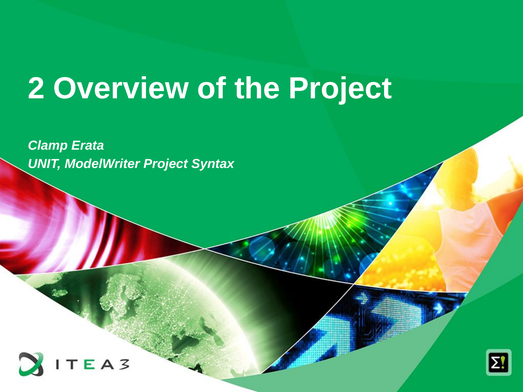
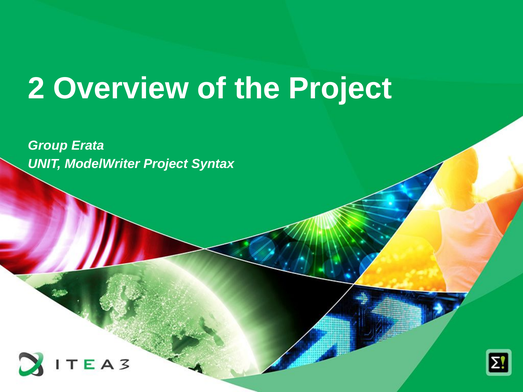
Clamp: Clamp -> Group
